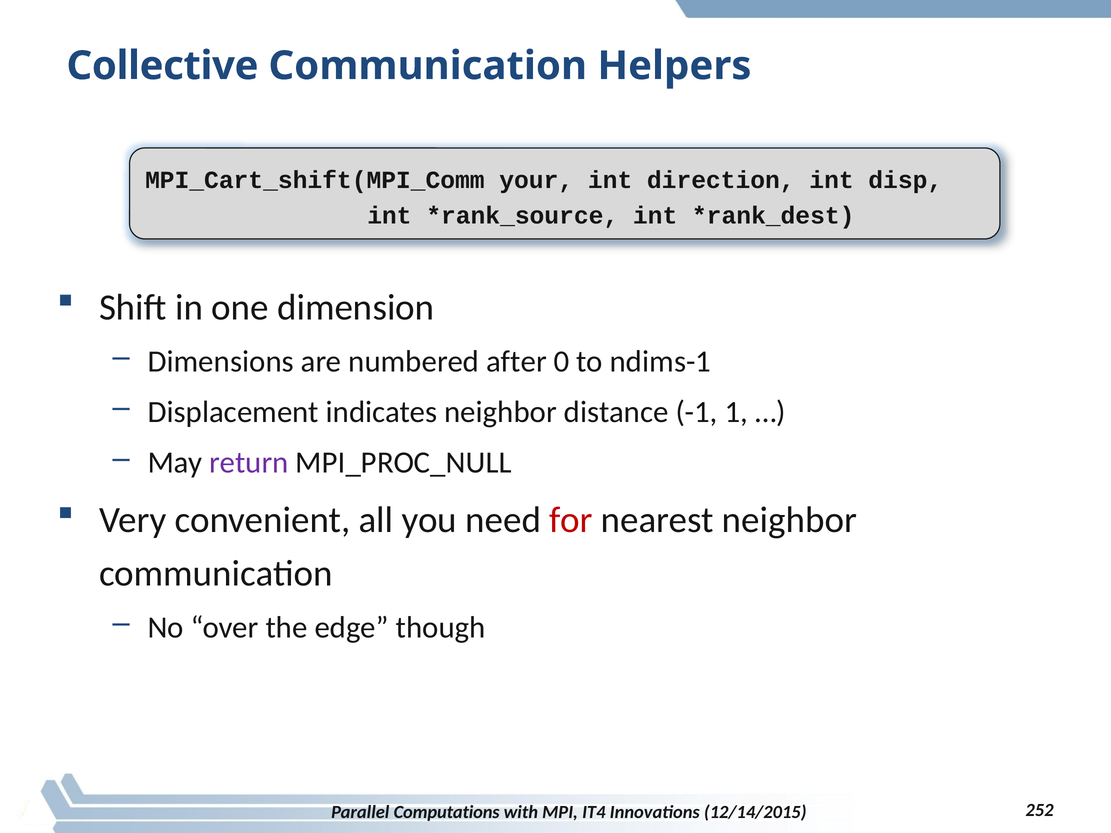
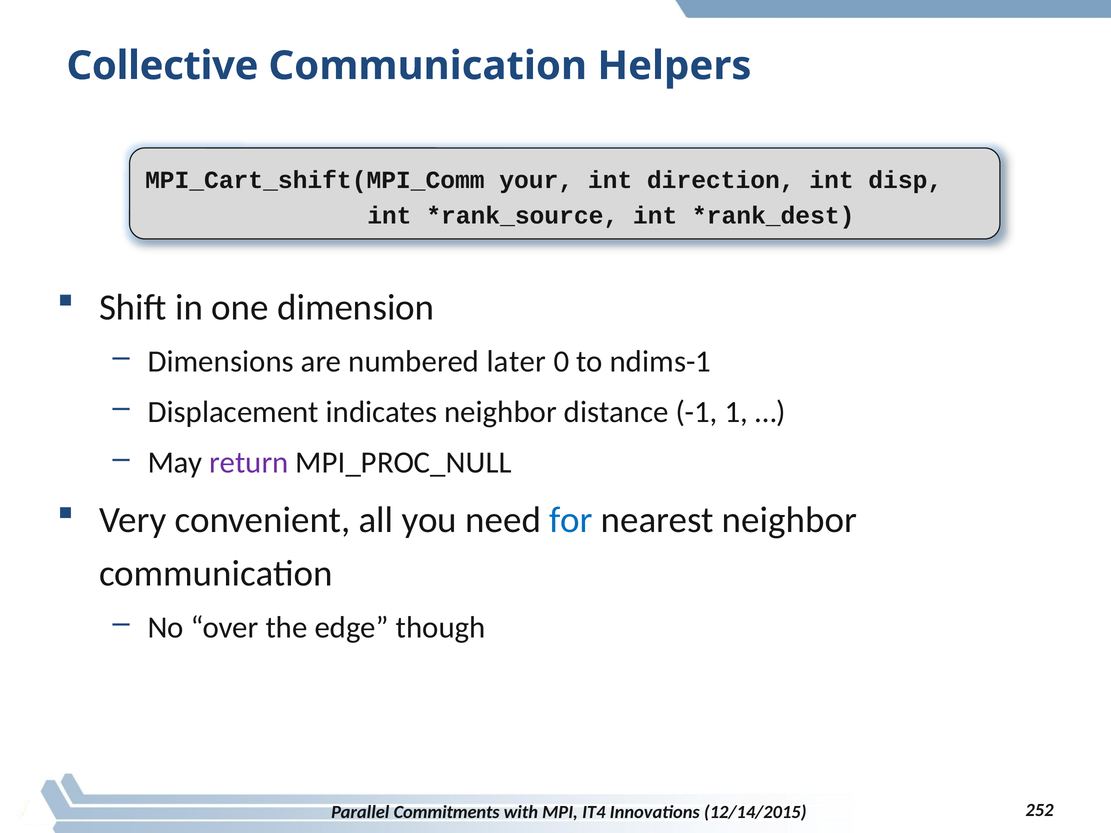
after: after -> later
for colour: red -> blue
Computations: Computations -> Commitments
